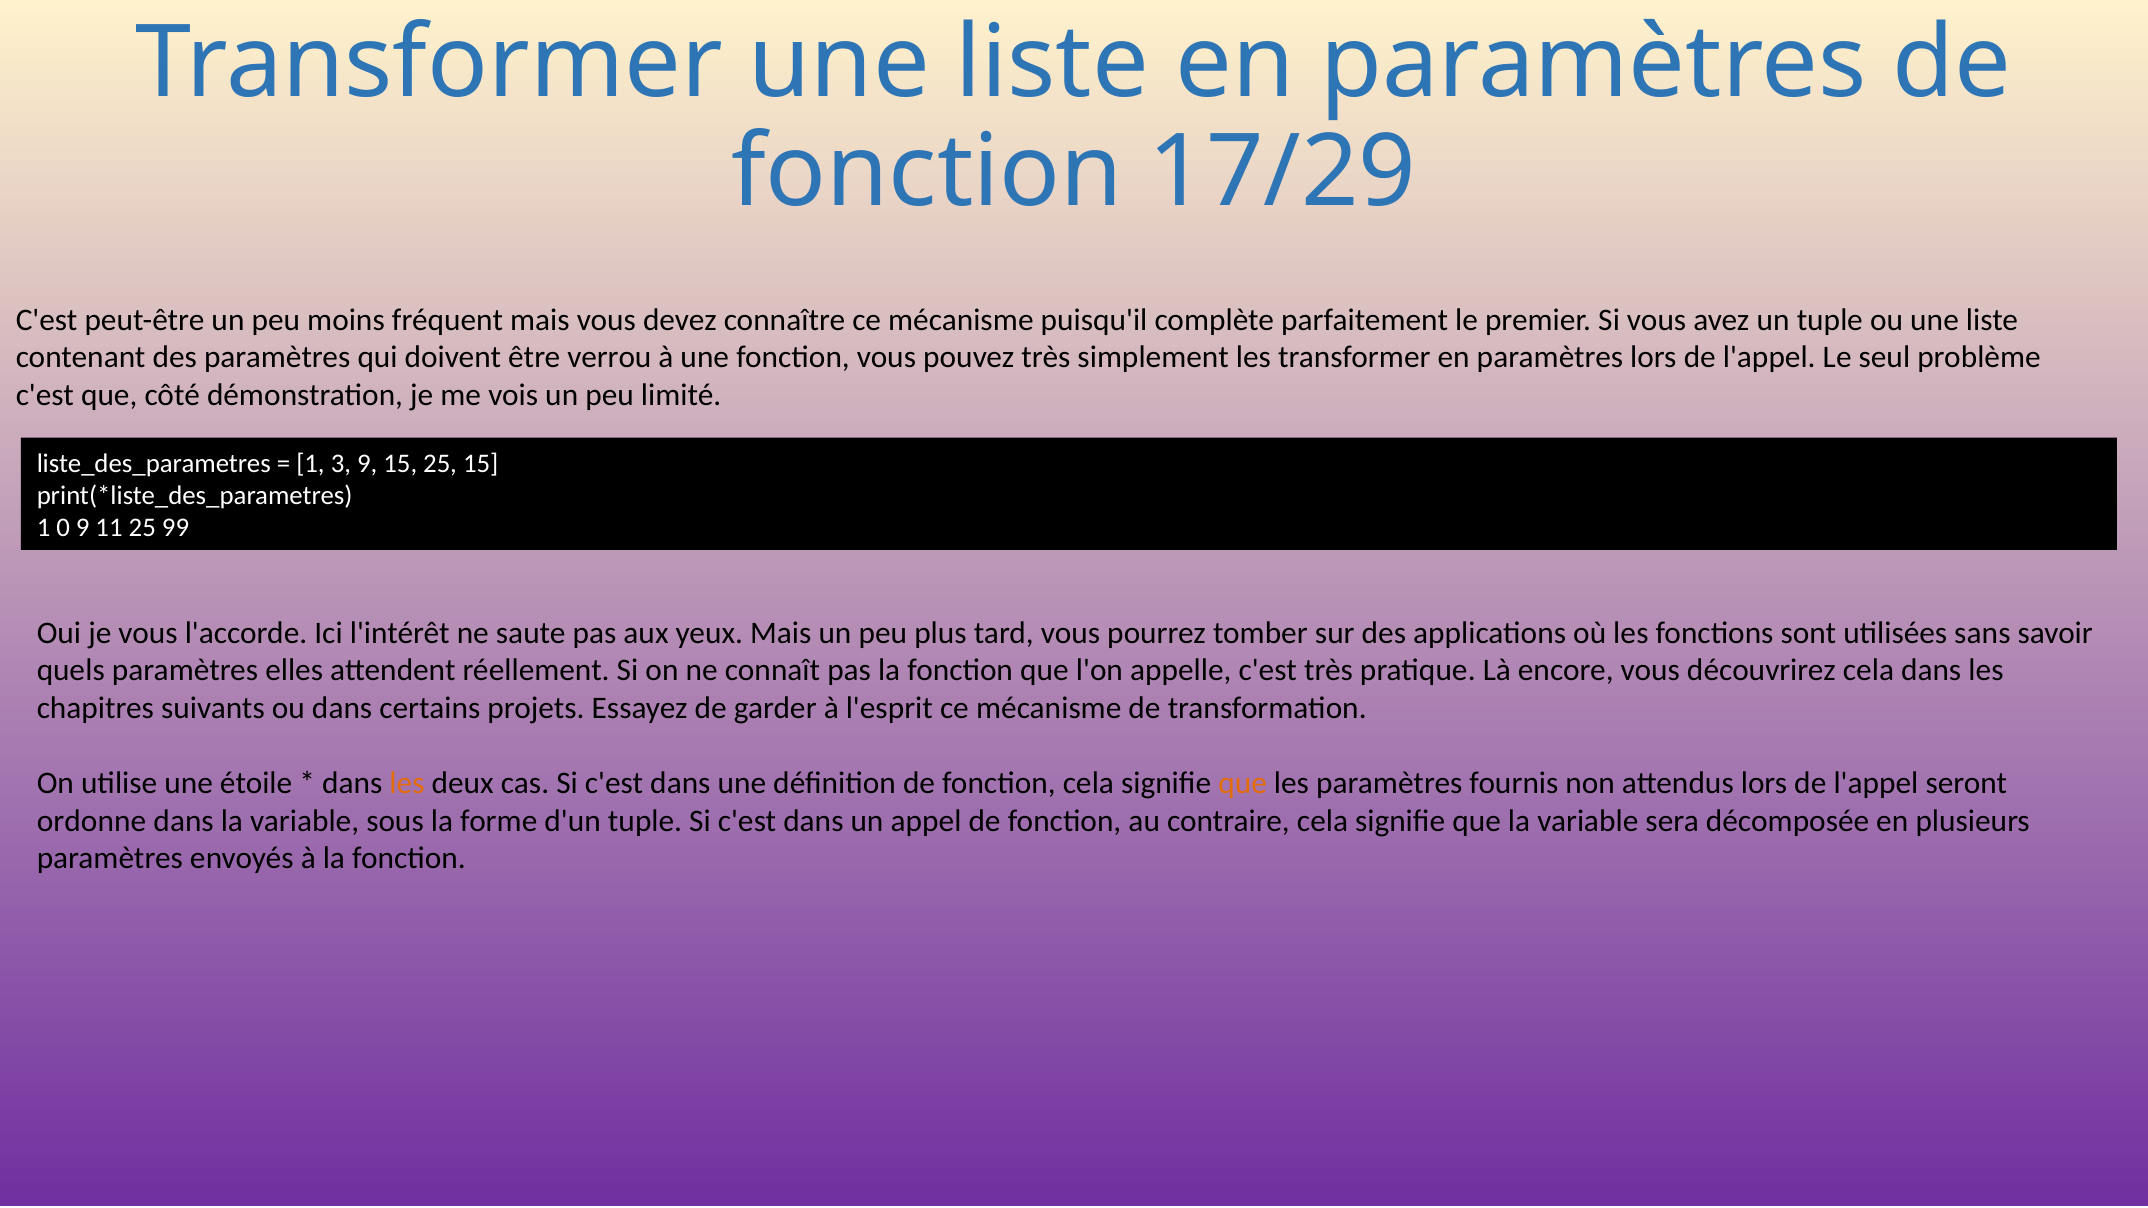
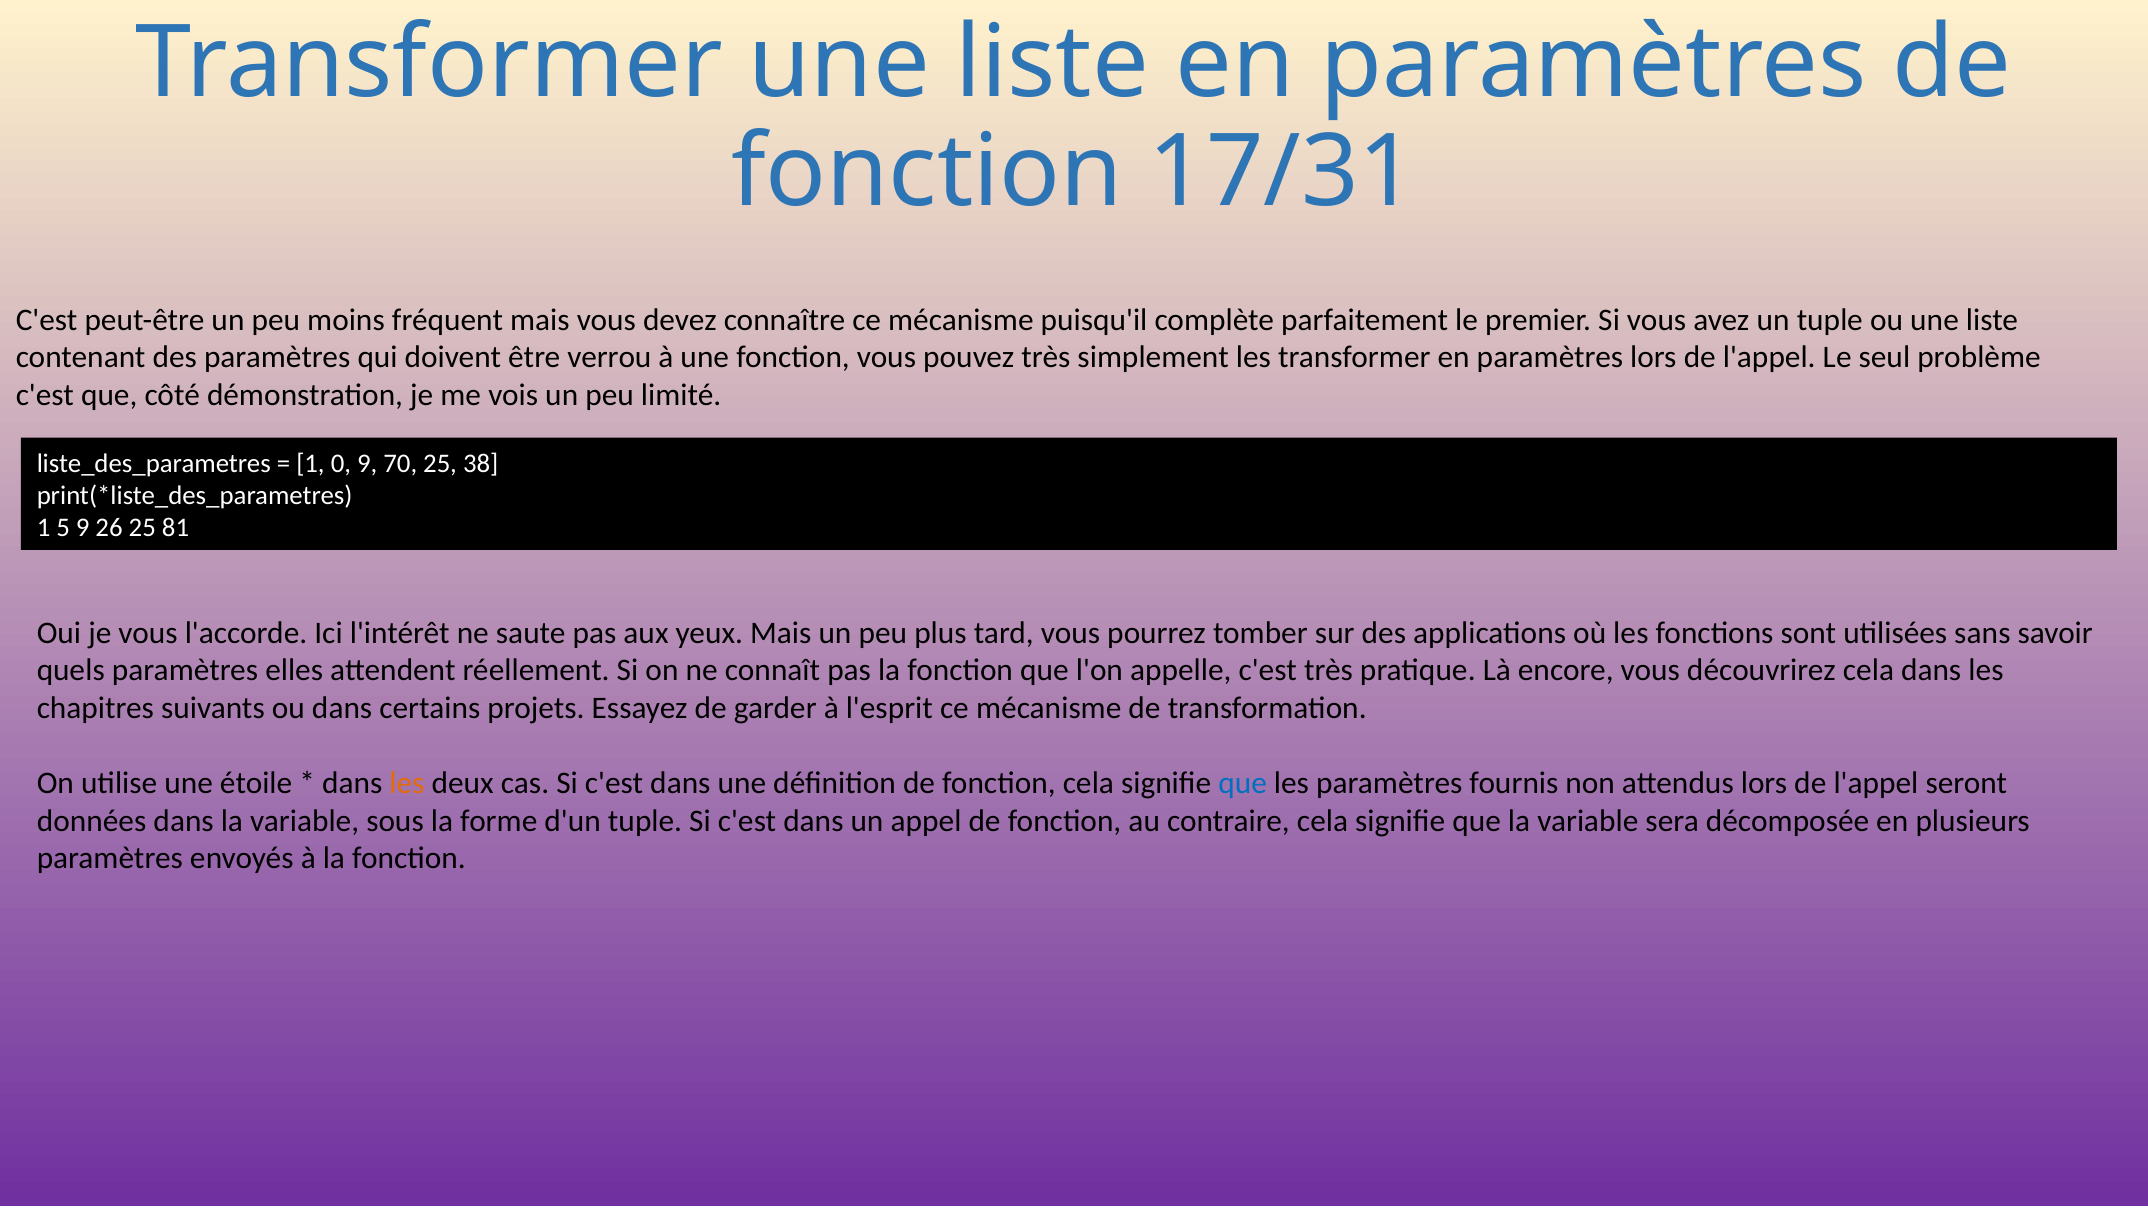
17/29: 17/29 -> 17/31
3: 3 -> 0
9 15: 15 -> 70
25 15: 15 -> 38
0: 0 -> 5
11: 11 -> 26
99: 99 -> 81
que at (1243, 783) colour: orange -> blue
ordonne: ordonne -> données
